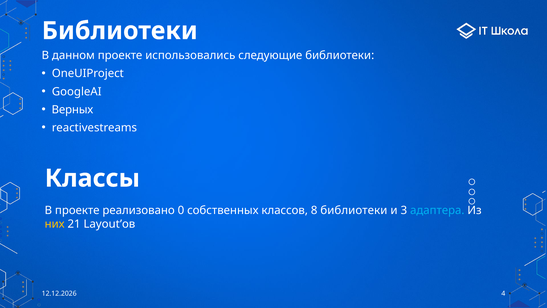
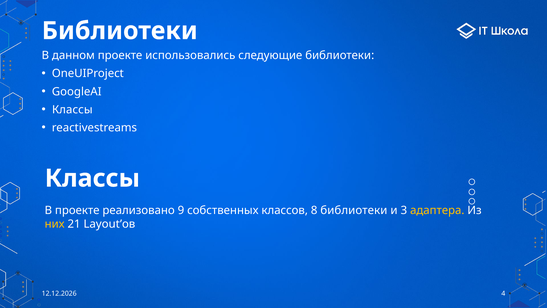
Верных at (72, 109): Верных -> Классы
0: 0 -> 9
адаптера colour: light blue -> yellow
